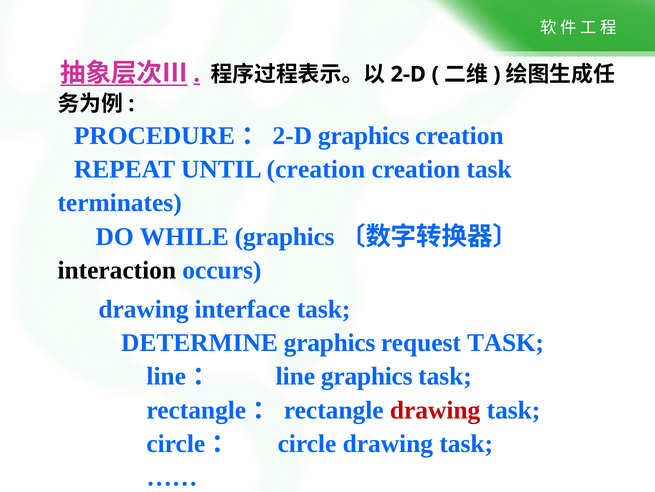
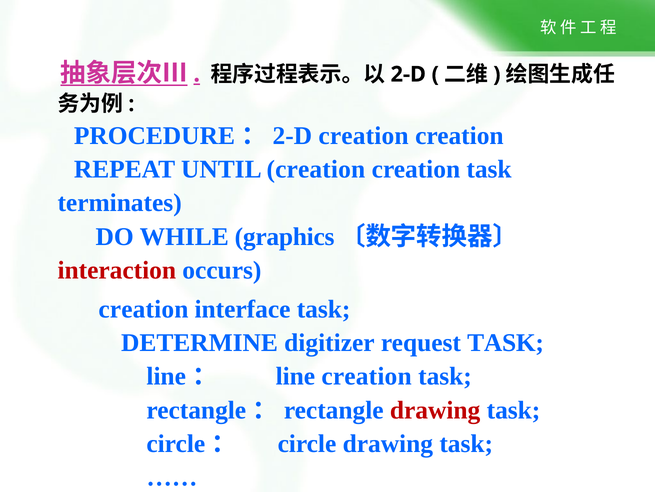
graphics at (364, 135): graphics -> creation
interaction colour: black -> red
drawing at (144, 309): drawing -> creation
DETERMINE graphics: graphics -> digitizer
line graphics: graphics -> creation
